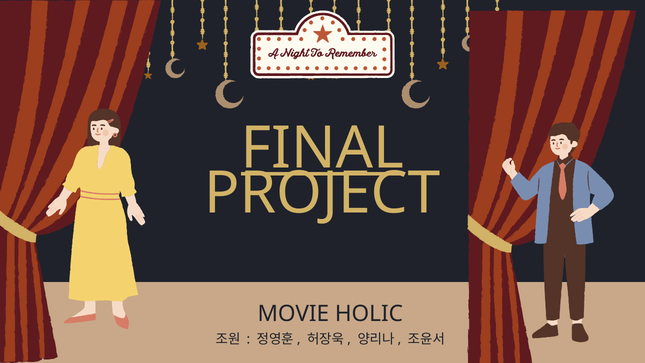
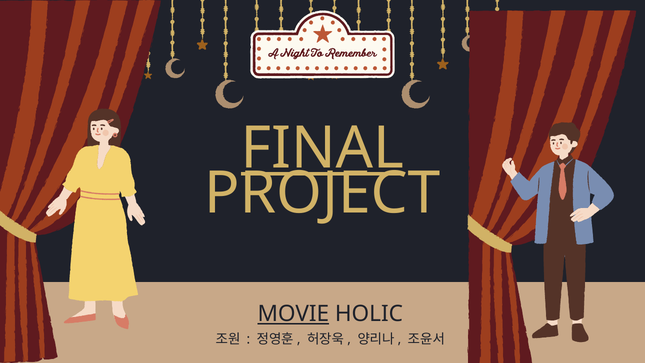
MOVIE underline: none -> present
